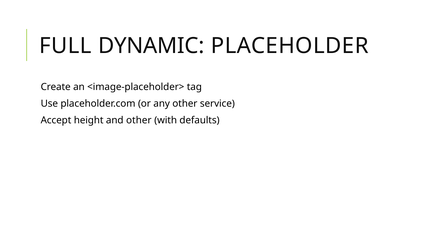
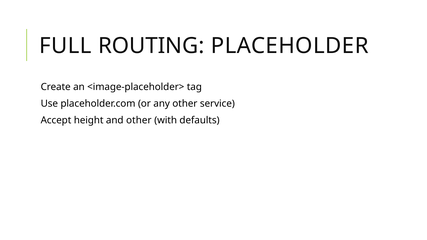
DYNAMIC: DYNAMIC -> ROUTING
